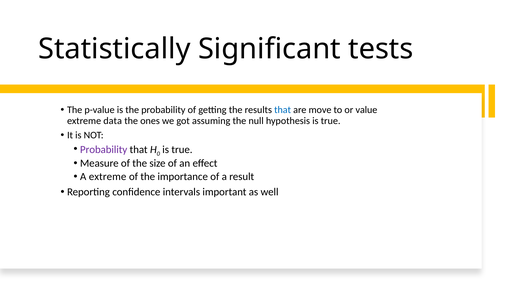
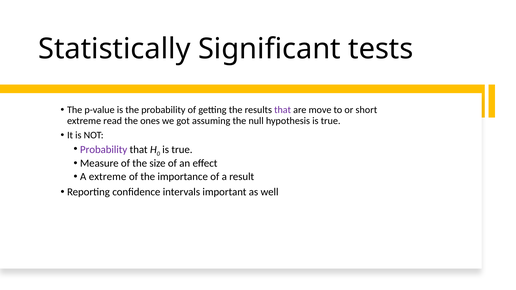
that at (283, 110) colour: blue -> purple
value: value -> short
data: data -> read
